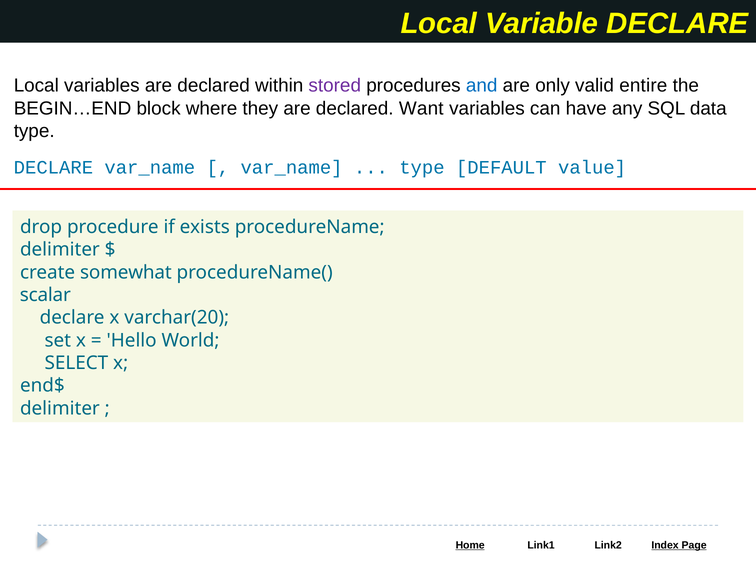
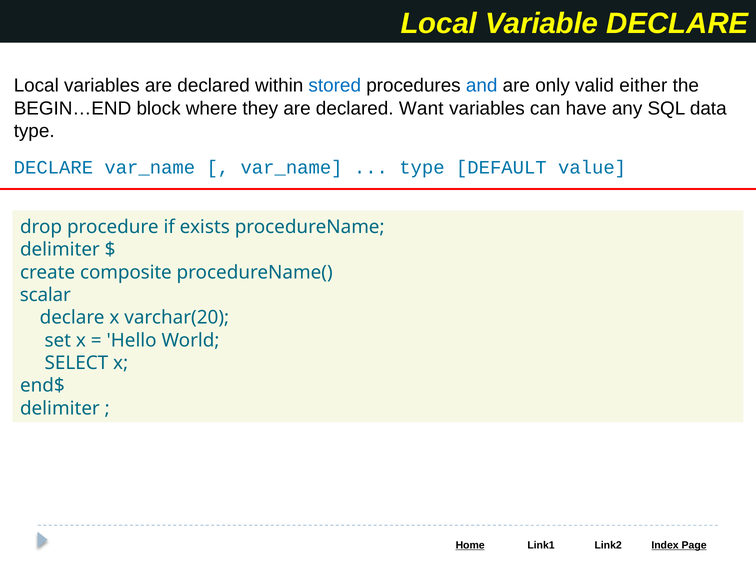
stored colour: purple -> blue
entire: entire -> either
somewhat: somewhat -> composite
